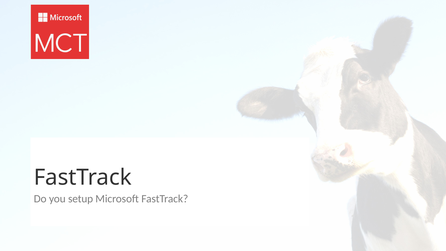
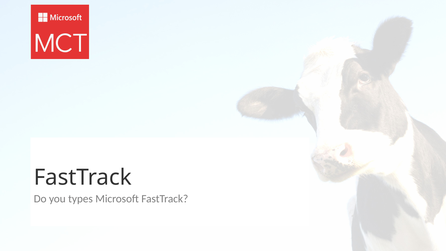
setup: setup -> types
